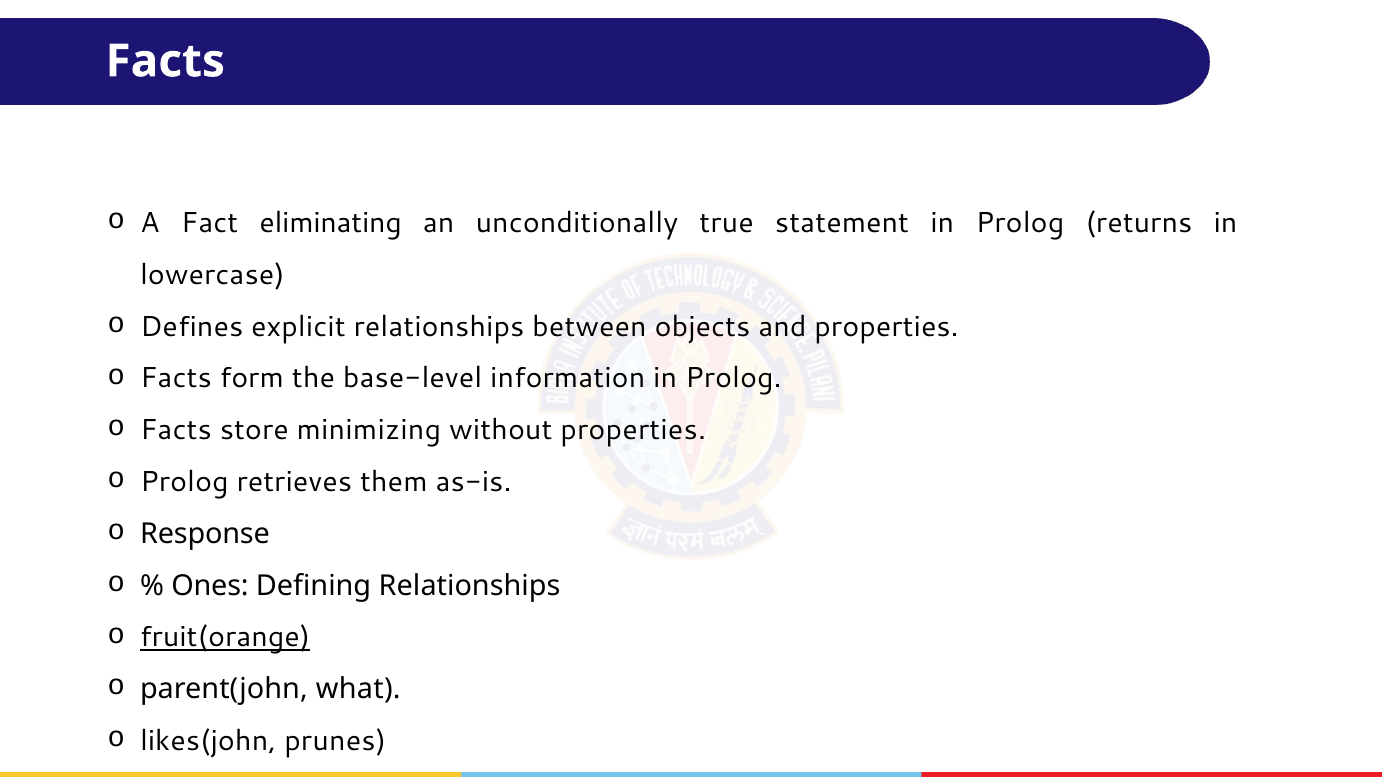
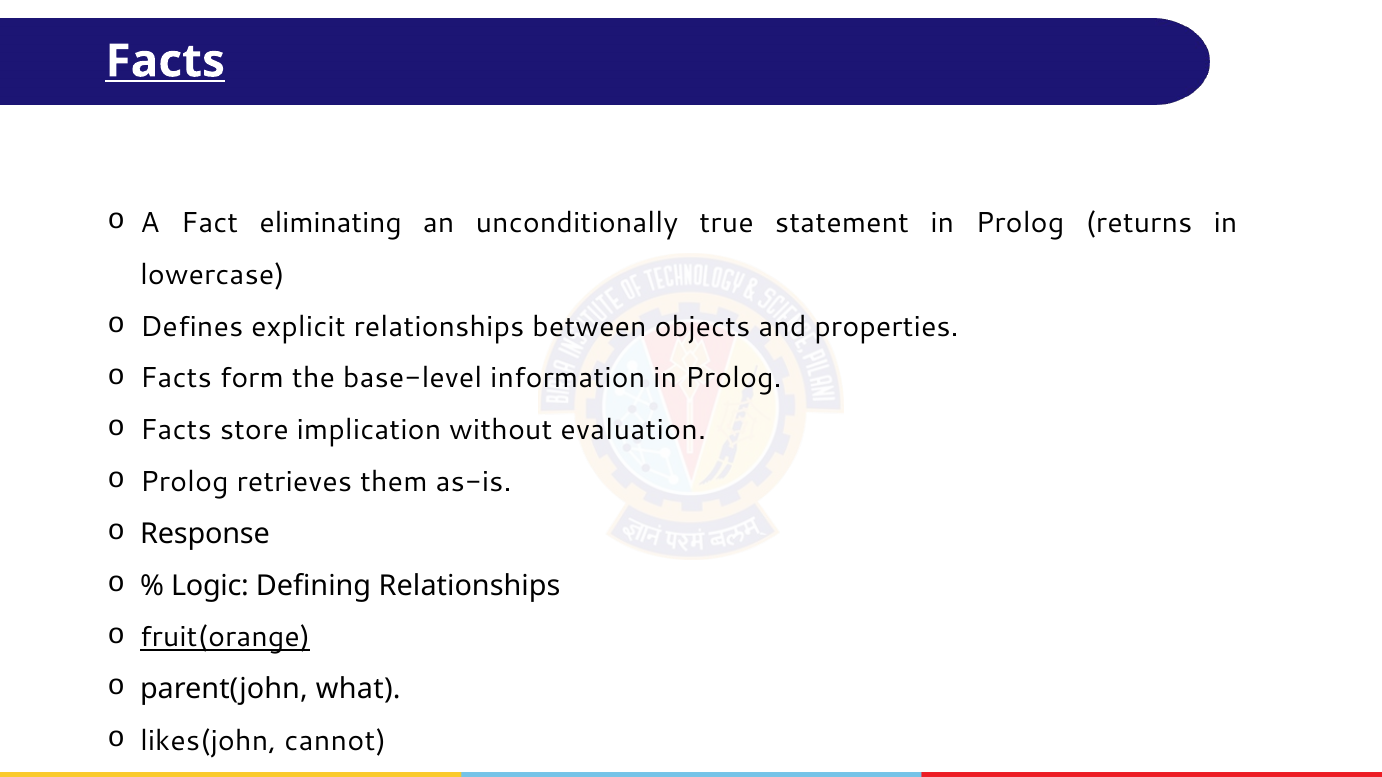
Facts at (165, 61) underline: none -> present
minimizing: minimizing -> implication
without properties: properties -> evaluation
Ones: Ones -> Logic
prunes: prunes -> cannot
